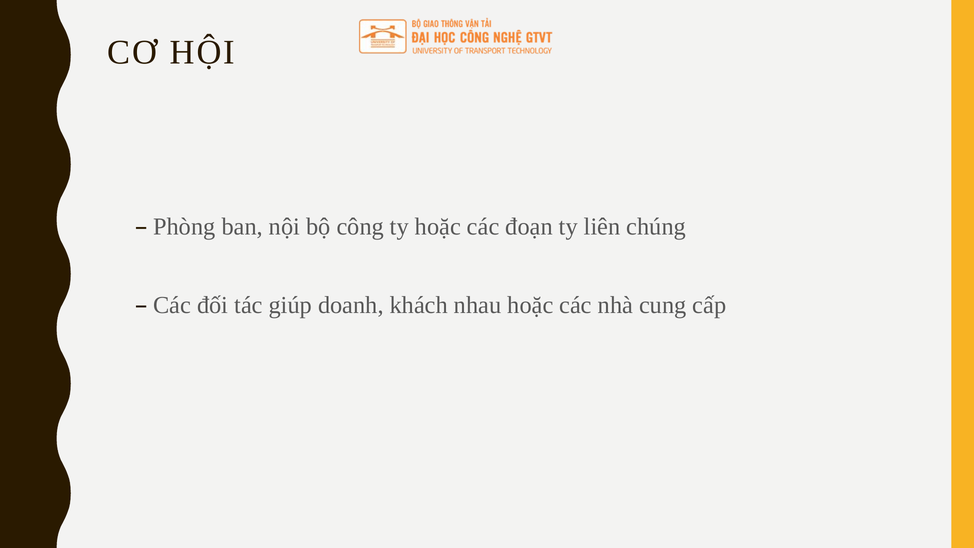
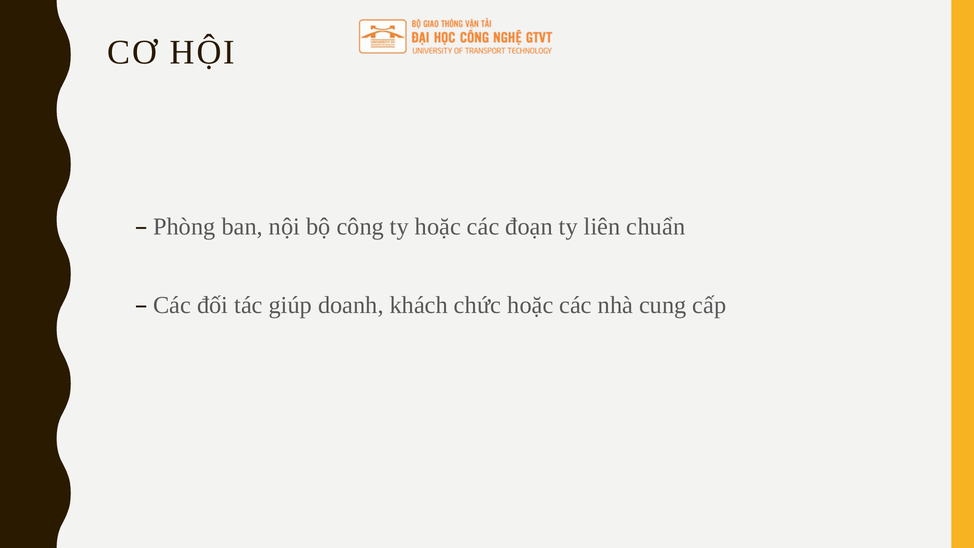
chúng: chúng -> chuẩn
nhau: nhau -> chức
